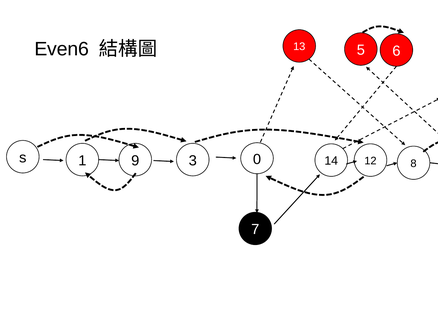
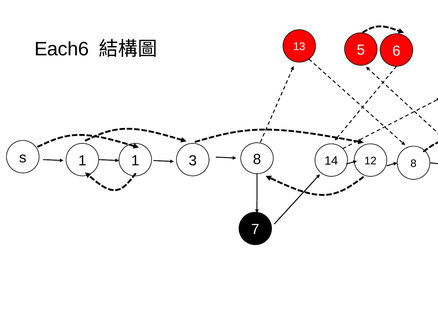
Even6: Even6 -> Each6
1 9: 9 -> 1
3 0: 0 -> 8
